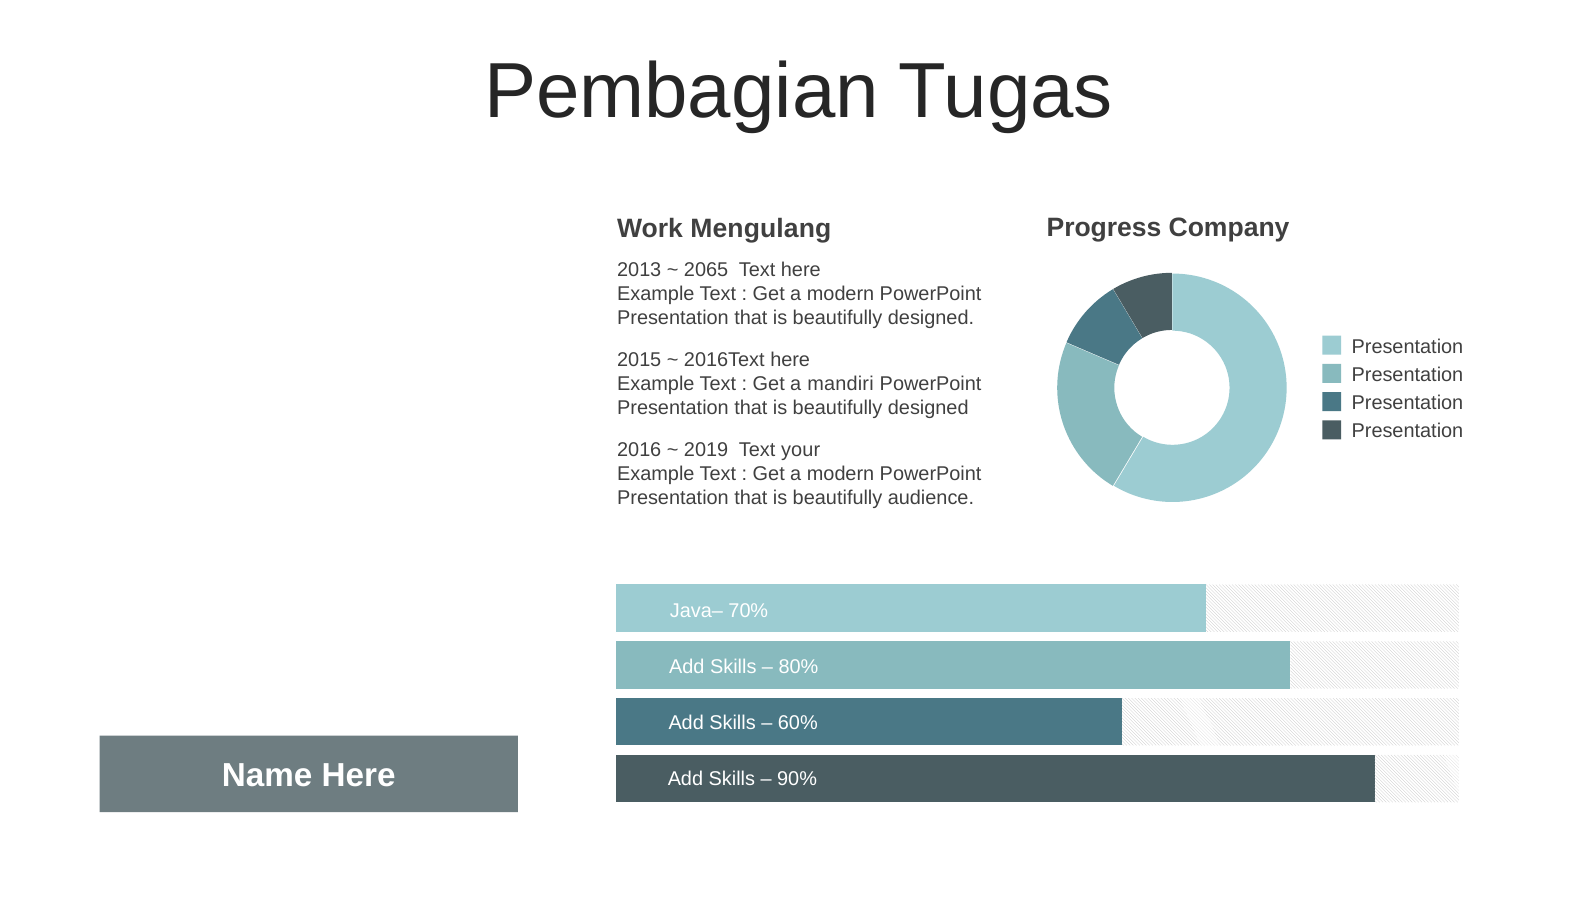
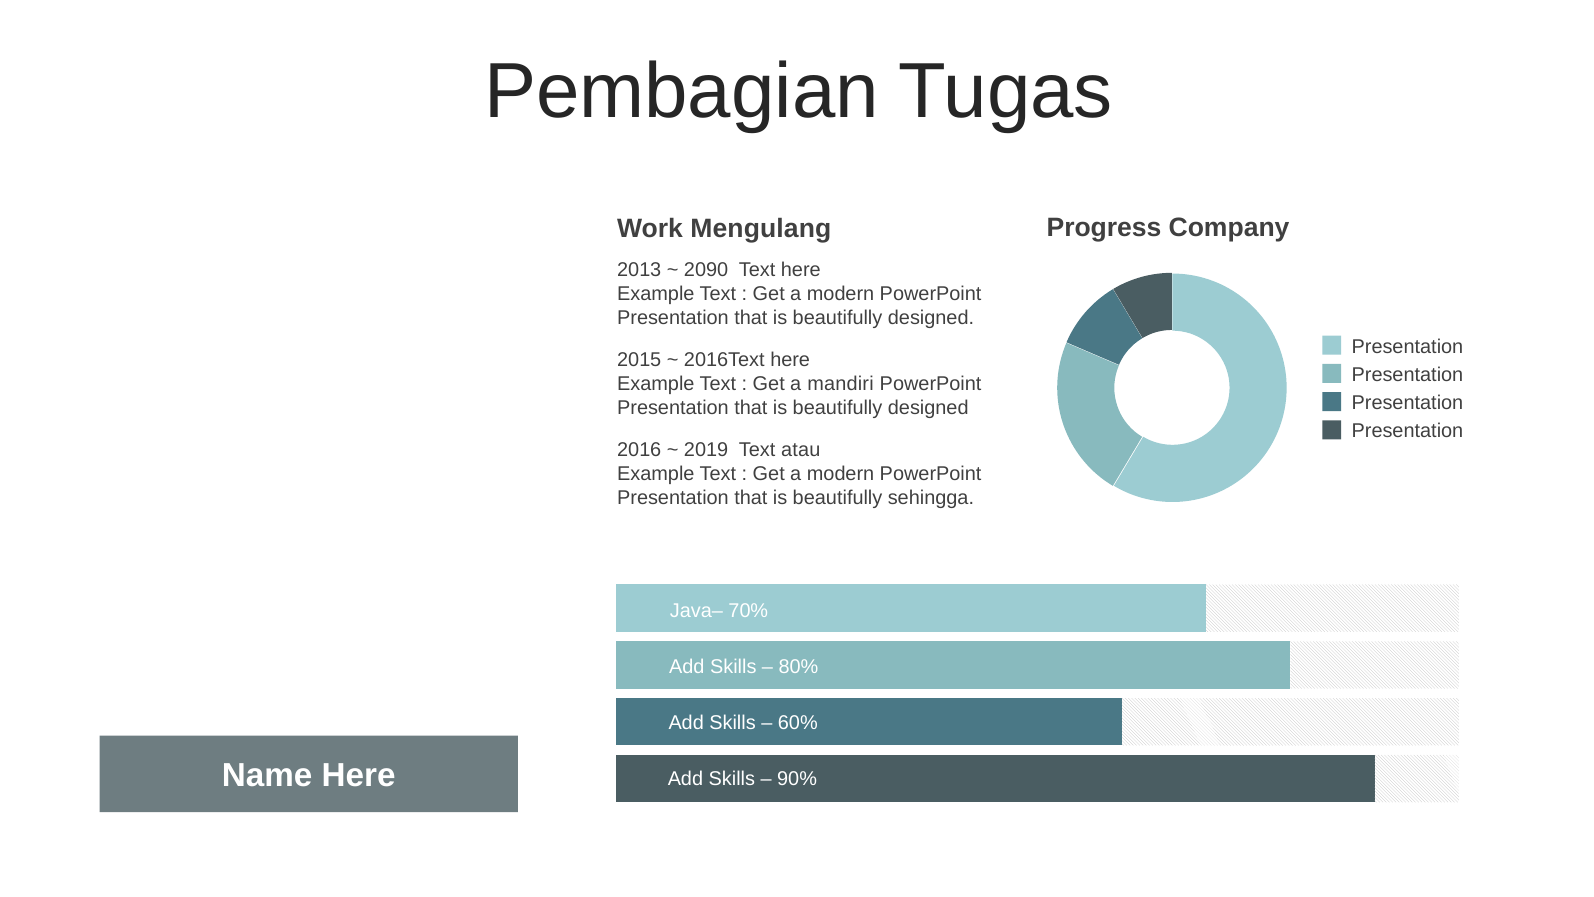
2065: 2065 -> 2090
your: your -> atau
audience: audience -> sehingga
